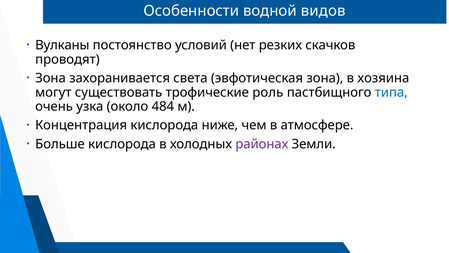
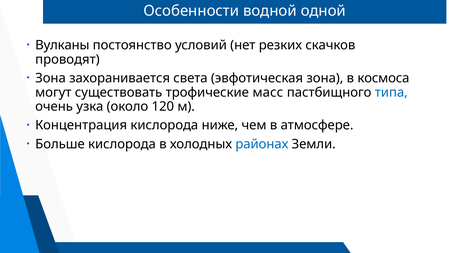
видов: видов -> одной
хозяина: хозяина -> космоса
роль: роль -> масс
484: 484 -> 120
районах colour: purple -> blue
